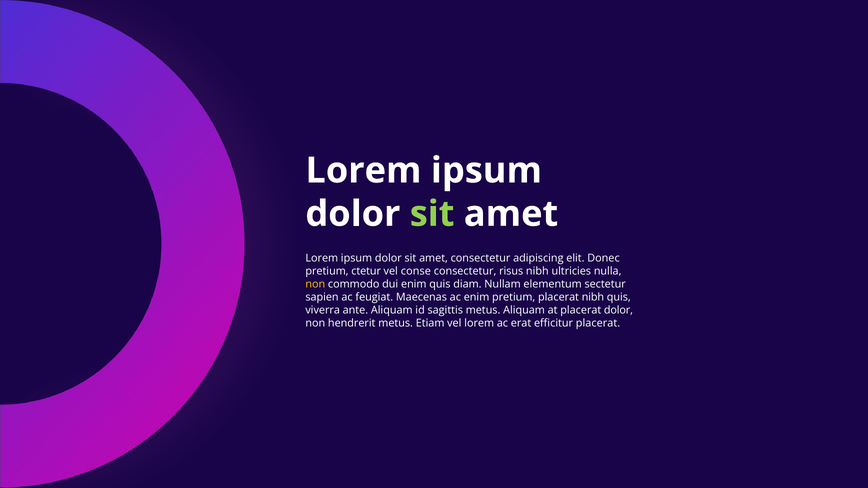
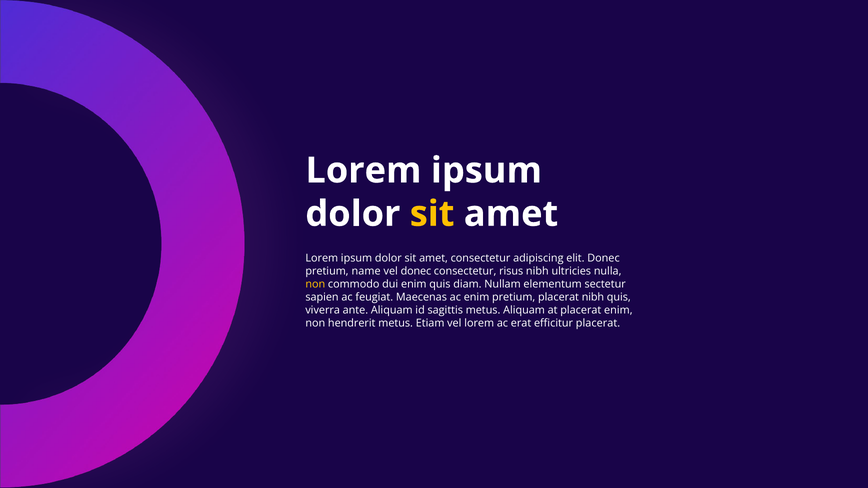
sit at (432, 214) colour: light green -> yellow
ctetur: ctetur -> name
vel conse: conse -> donec
placerat dolor: dolor -> enim
